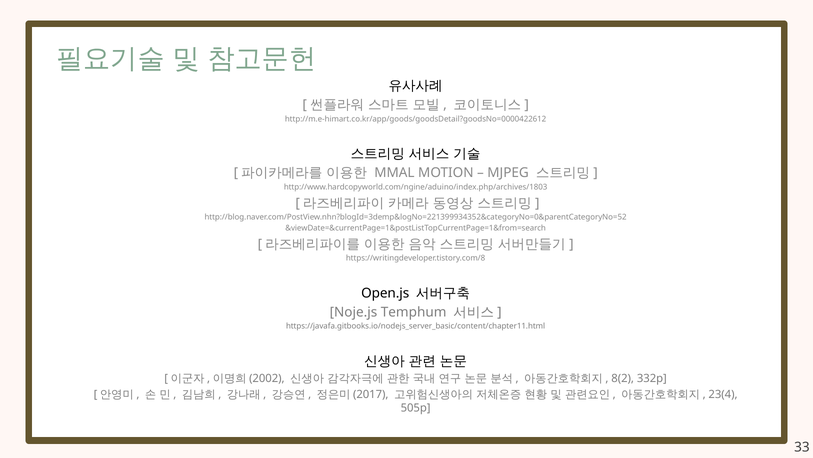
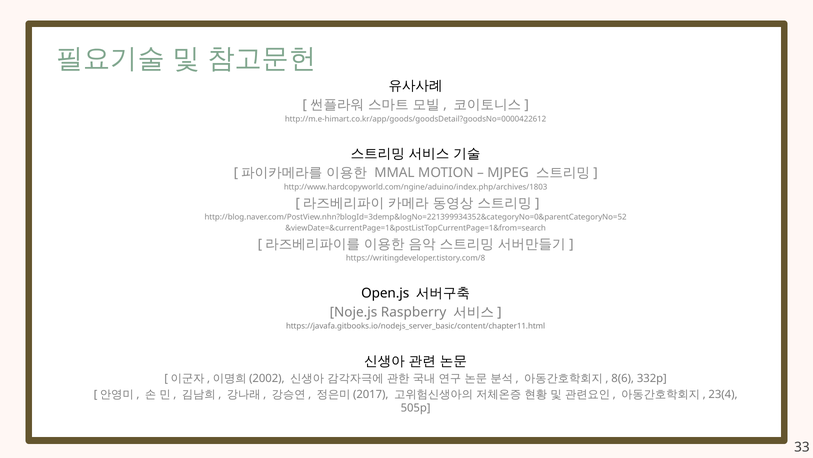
Temphum: Temphum -> Raspberry
8(2: 8(2 -> 8(6
